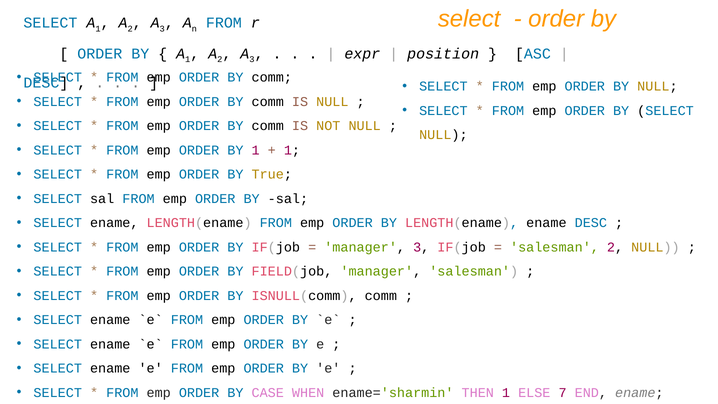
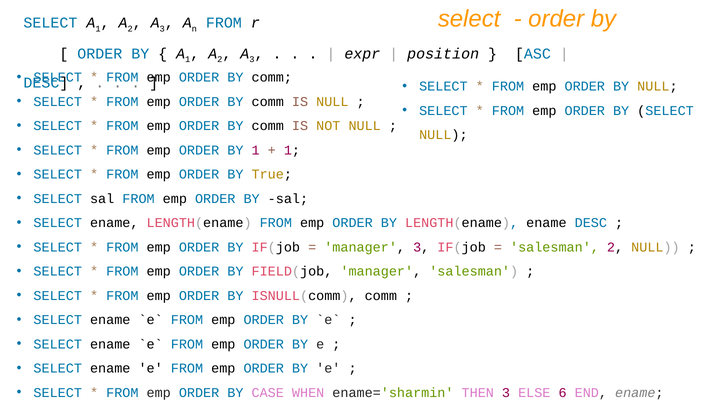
THEN 1: 1 -> 3
7: 7 -> 6
